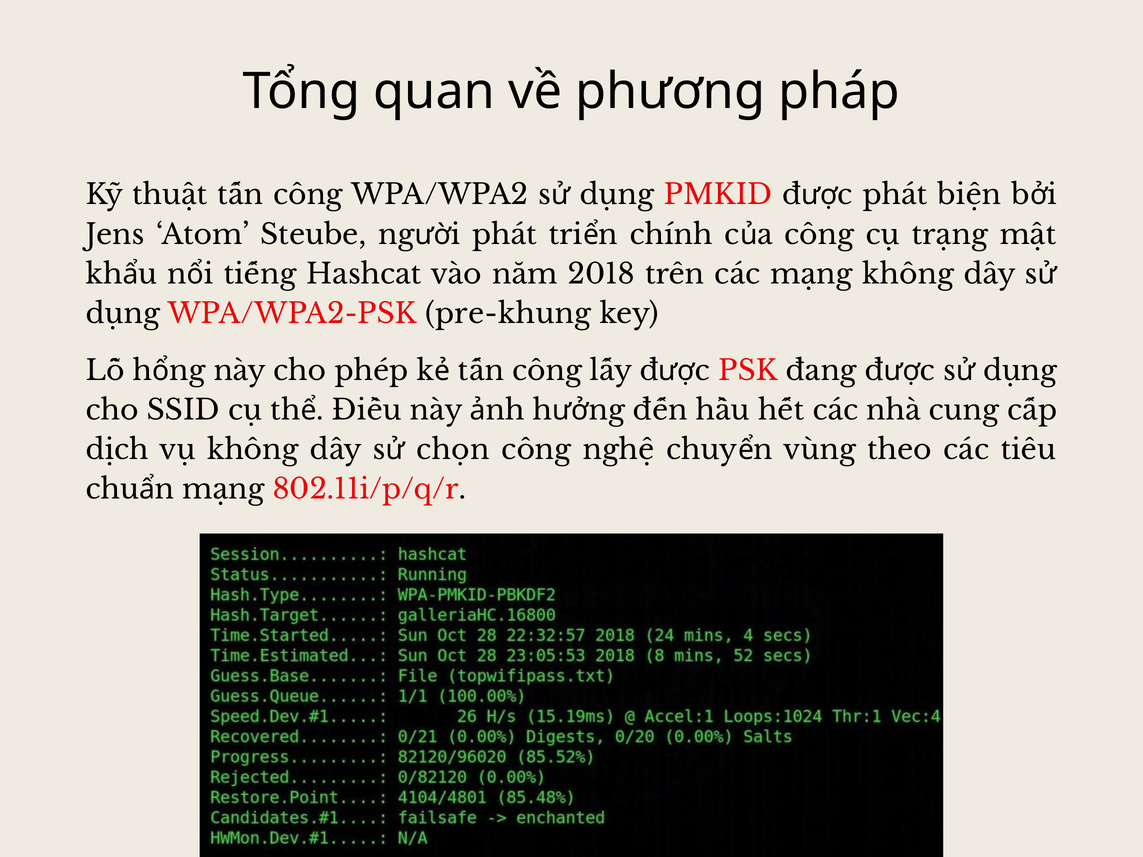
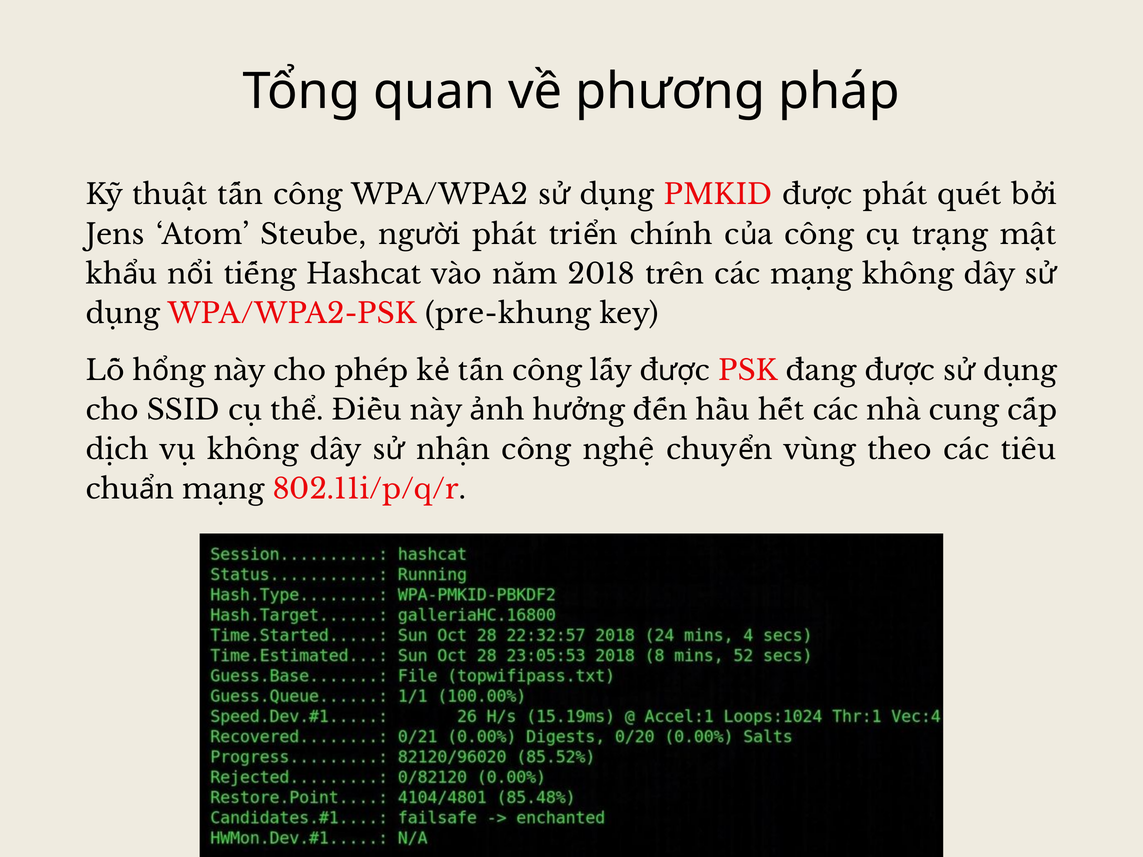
biện: biện -> quét
chọn: chọn -> nhận
